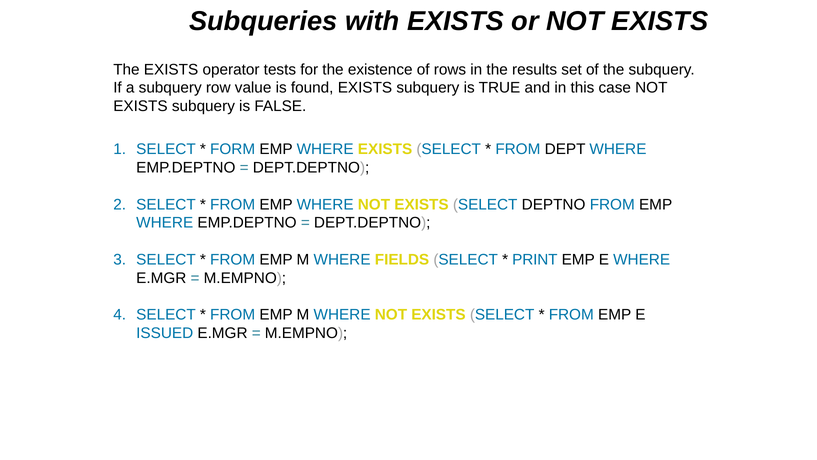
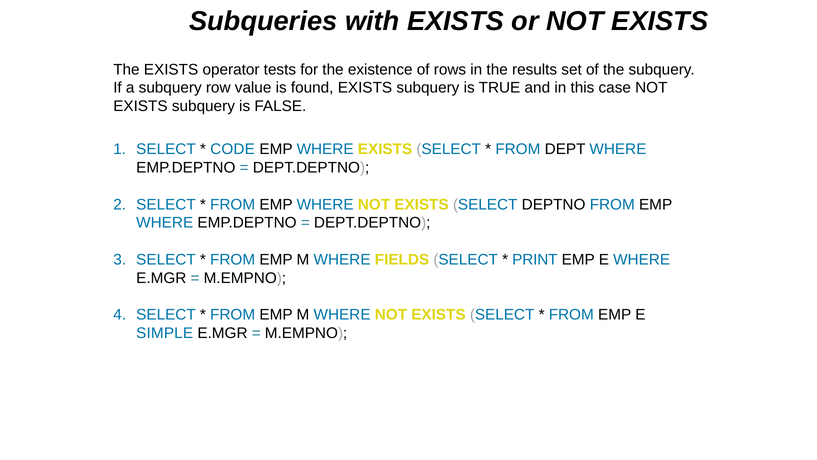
FORM: FORM -> CODE
ISSUED: ISSUED -> SIMPLE
